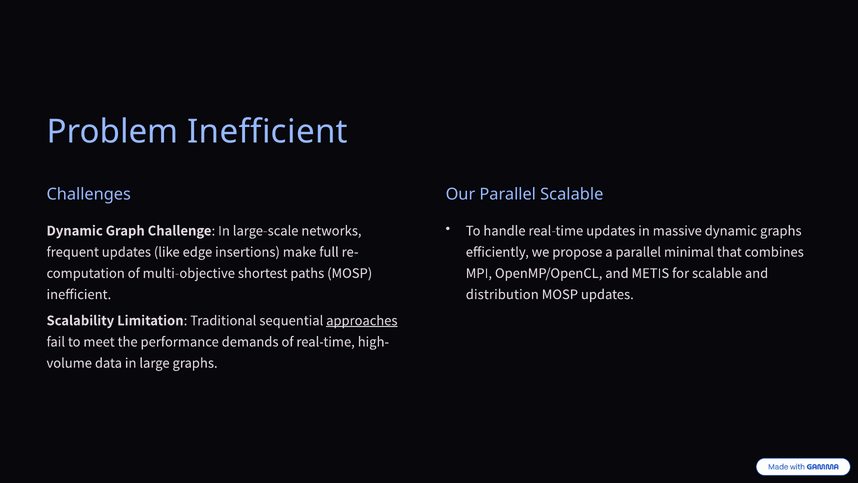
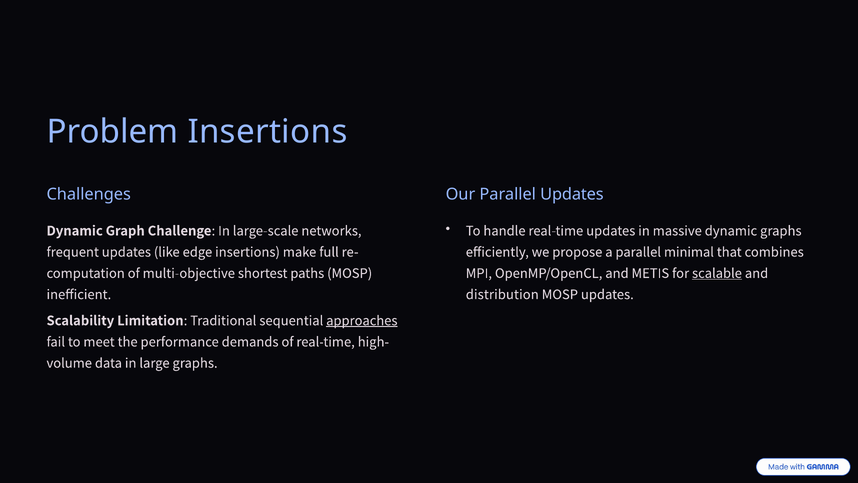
Problem Inefficient: Inefficient -> Insertions
Parallel Scalable: Scalable -> Updates
scalable at (717, 273) underline: none -> present
